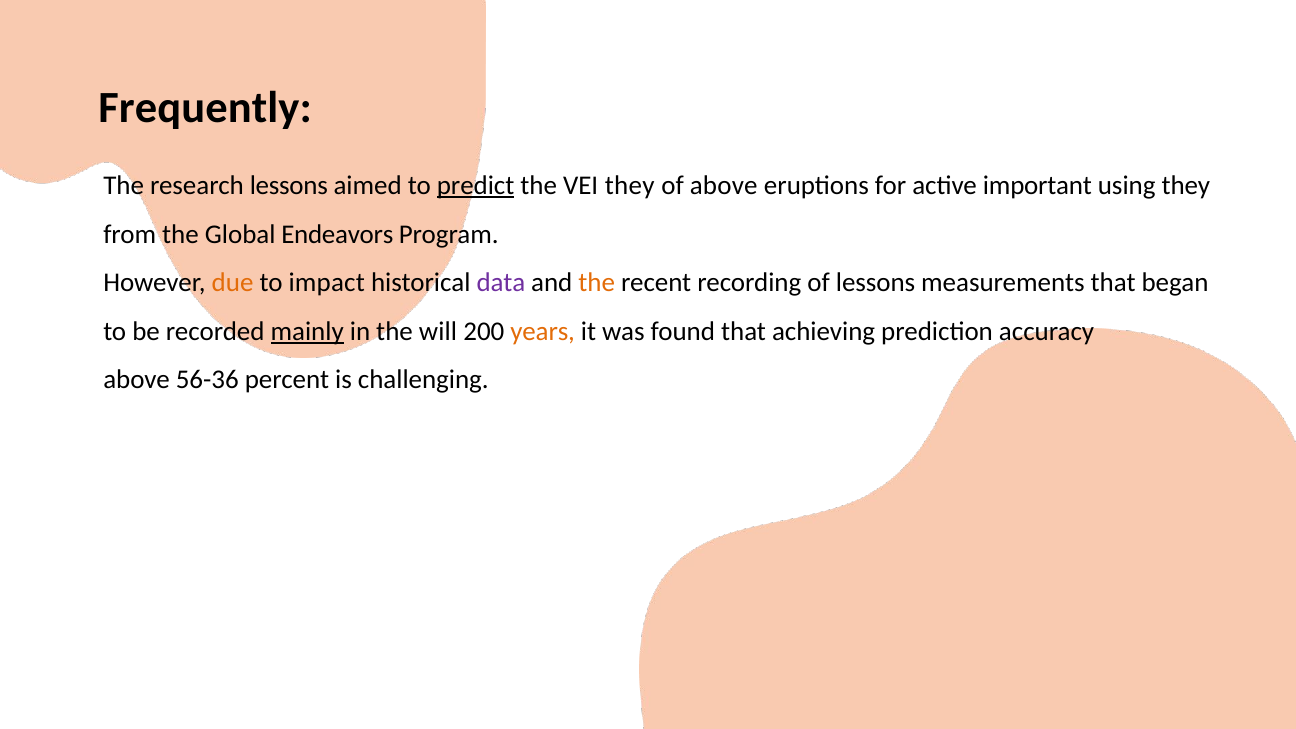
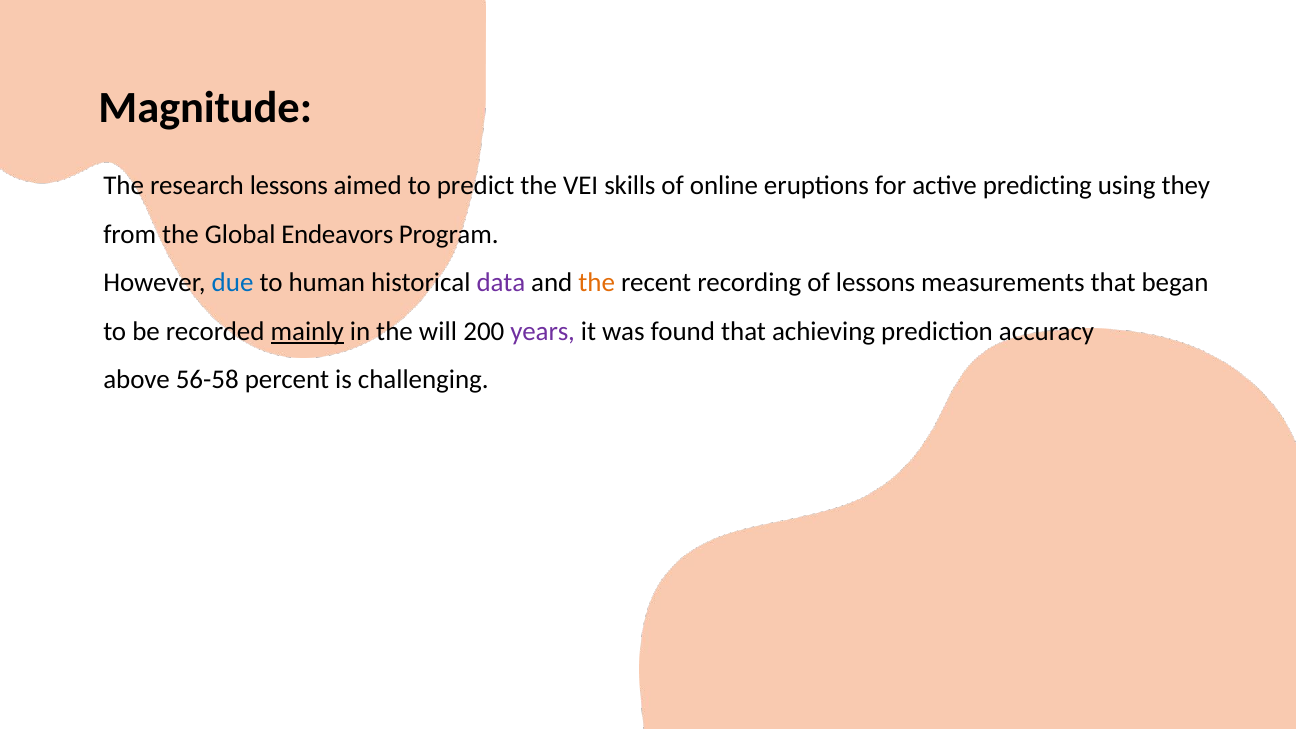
Frequently: Frequently -> Magnitude
predict underline: present -> none
VEI they: they -> skills
of above: above -> online
important: important -> predicting
due colour: orange -> blue
impact: impact -> human
years colour: orange -> purple
56-36: 56-36 -> 56-58
